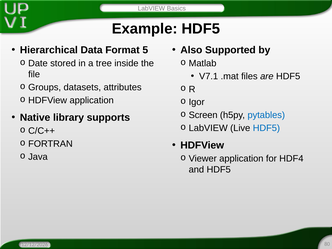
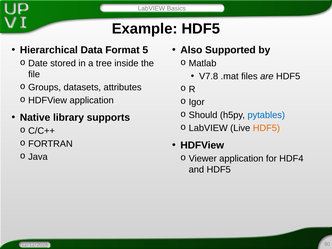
V7.1: V7.1 -> V7.8
Screen: Screen -> Should
HDF5 at (266, 128) colour: blue -> orange
